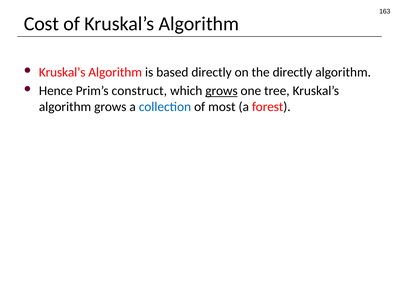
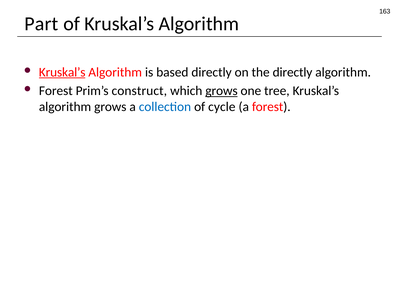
Cost: Cost -> Part
Kruskal’s at (62, 72) underline: none -> present
Hence at (56, 91): Hence -> Forest
most: most -> cycle
